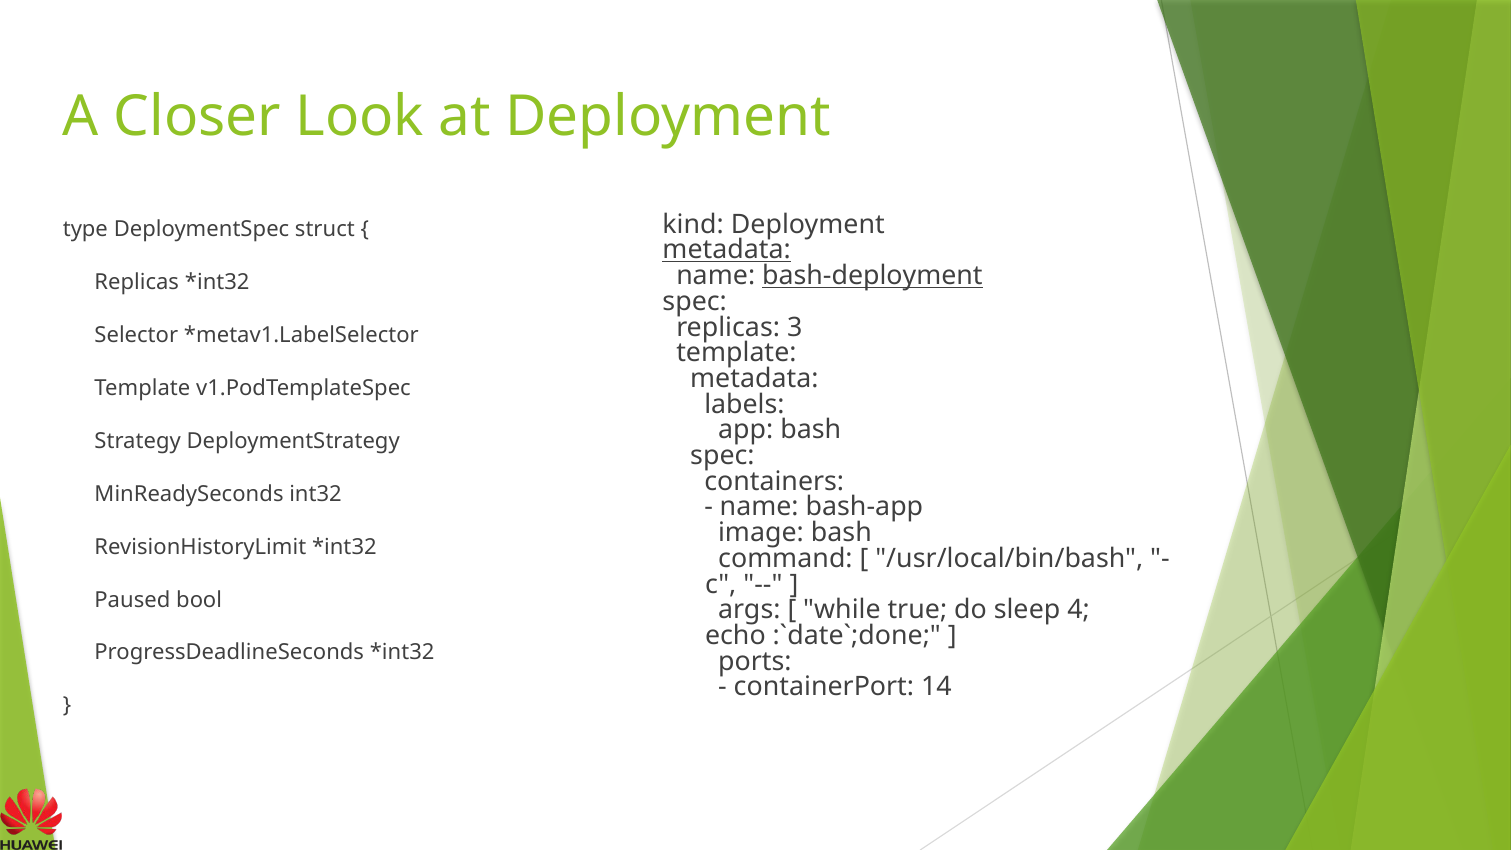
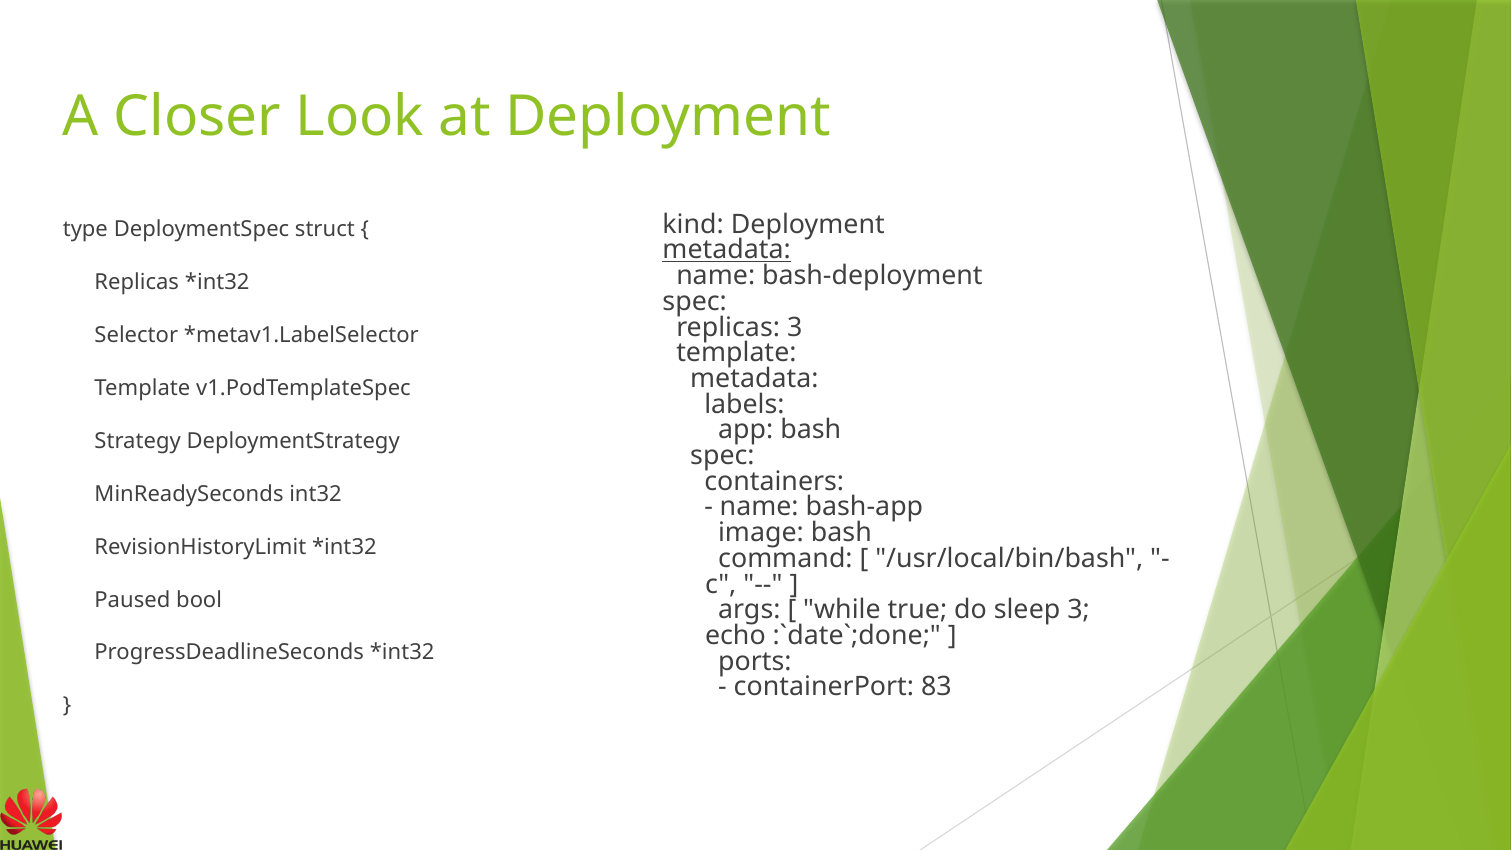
bash-deployment underline: present -> none
sleep 4: 4 -> 3
14: 14 -> 83
